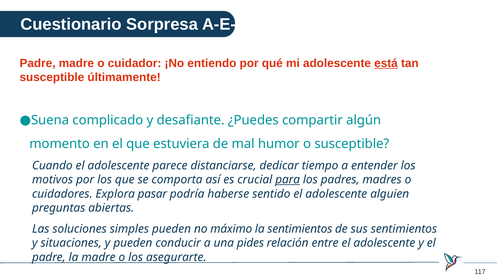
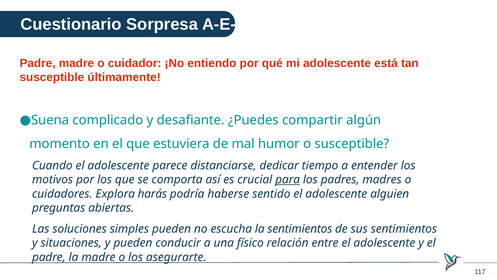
está underline: present -> none
pasar: pasar -> harás
máximo: máximo -> escucha
pides: pides -> físico
